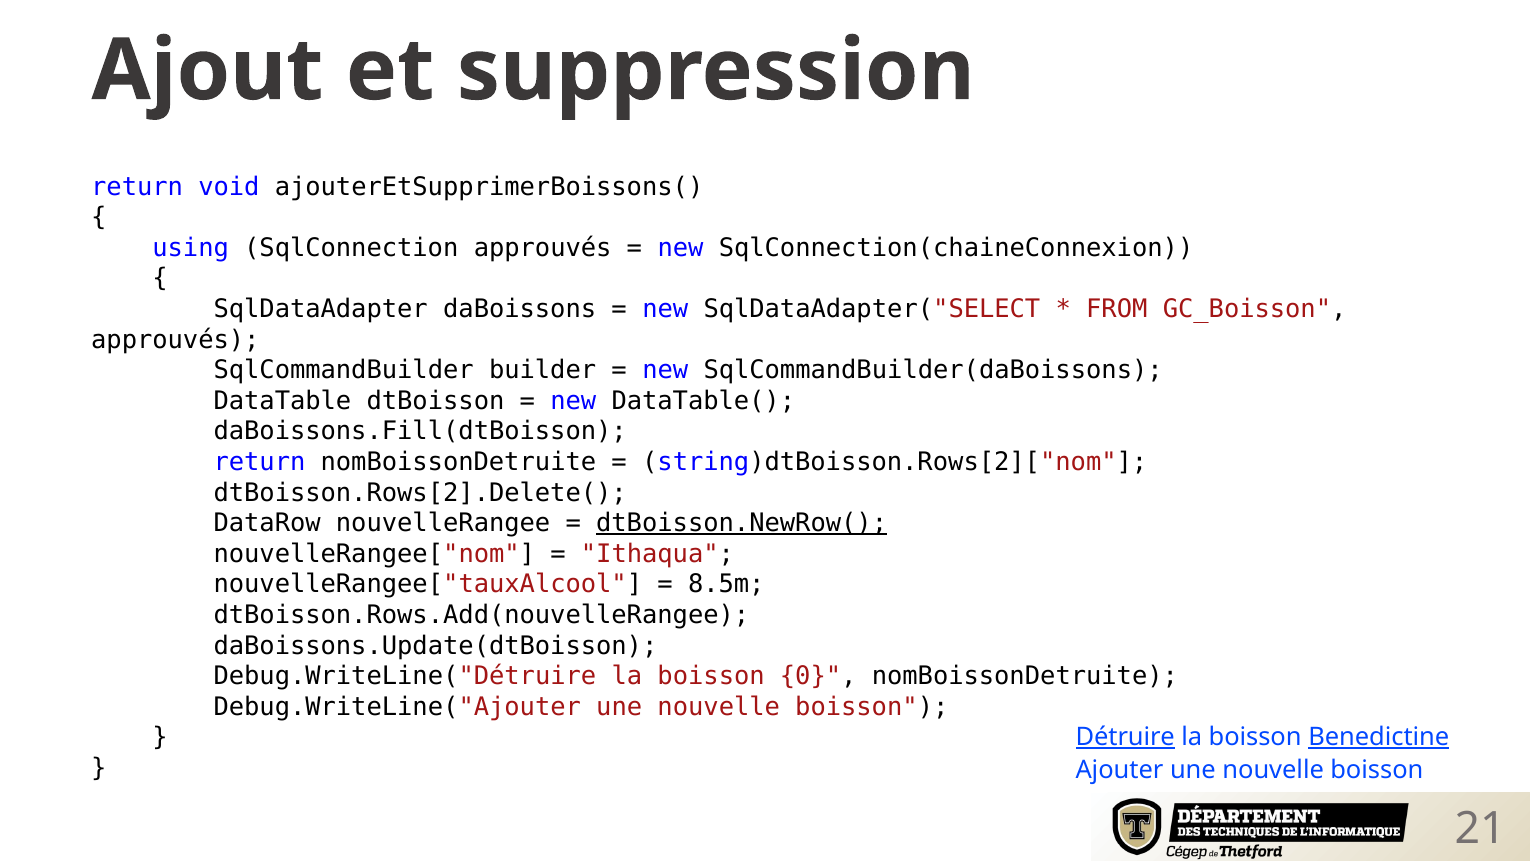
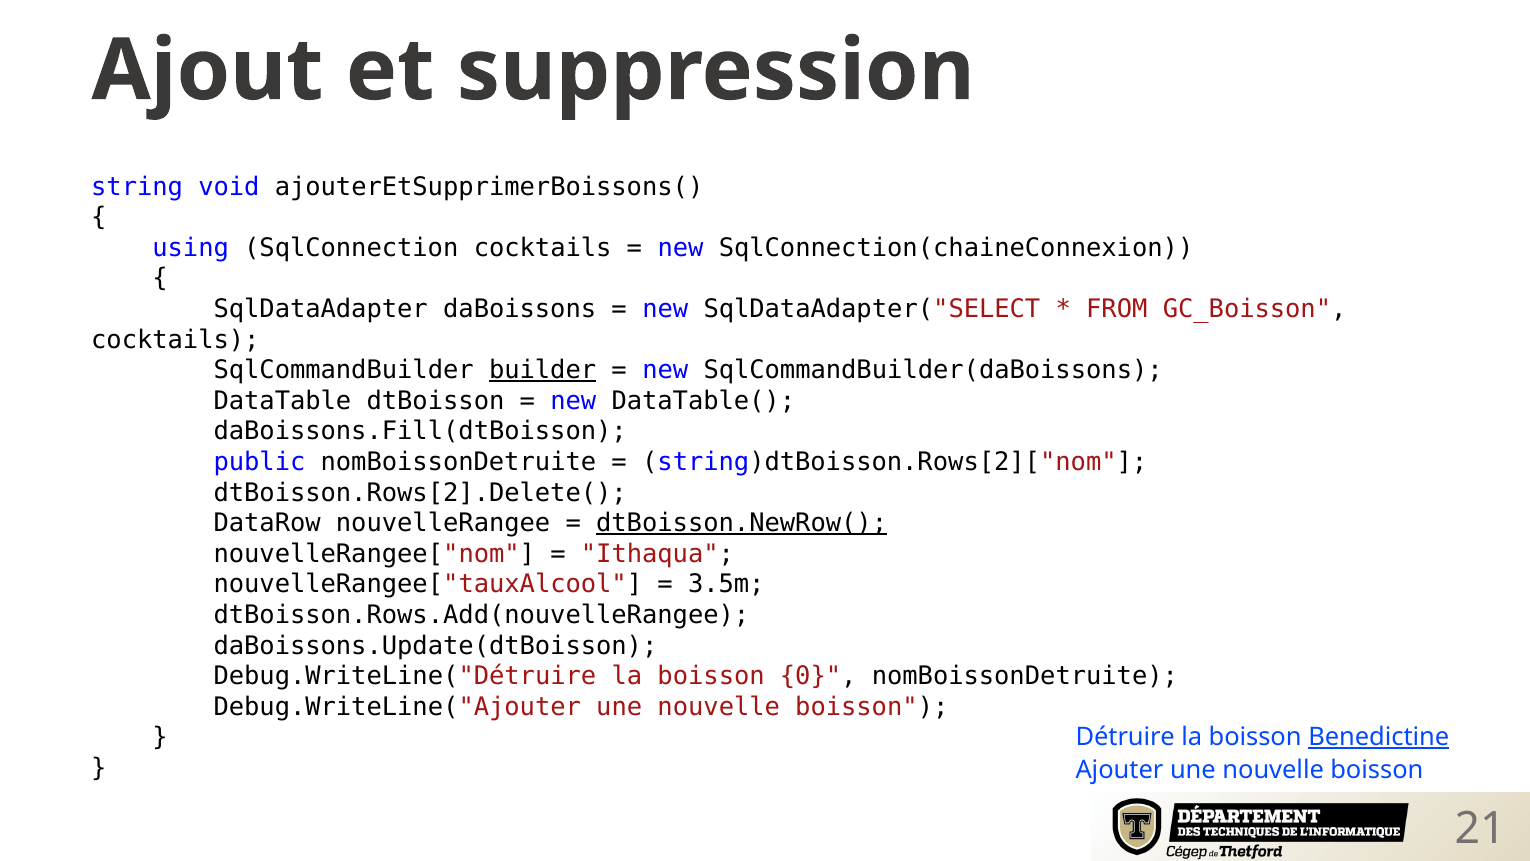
return at (137, 187): return -> string
SqlConnection approuvés: approuvés -> cocktails
approuvés at (175, 340): approuvés -> cocktails
builder underline: none -> present
return at (259, 462): return -> public
8.5m: 8.5m -> 3.5m
Détruire underline: present -> none
